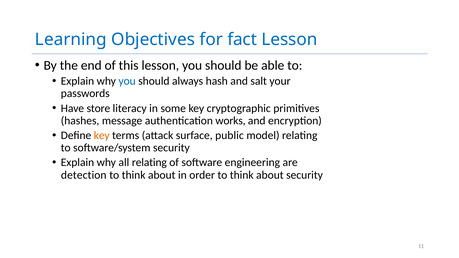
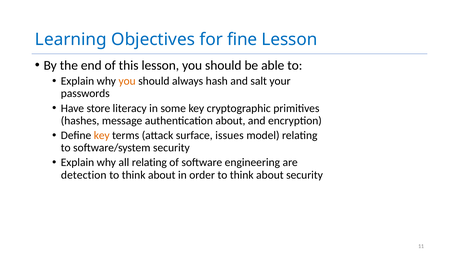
fact: fact -> fine
you at (127, 81) colour: blue -> orange
authentication works: works -> about
public: public -> issues
